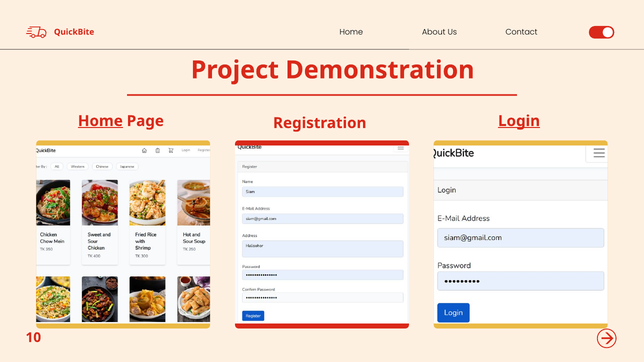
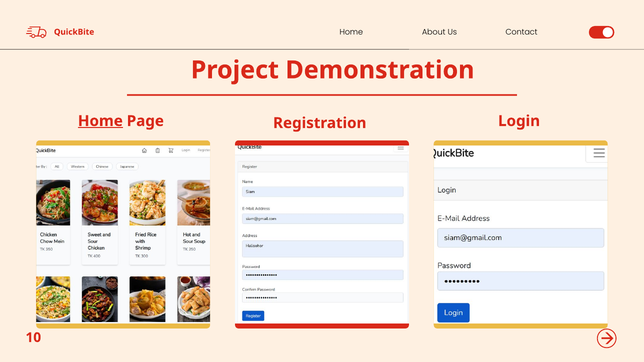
Login underline: present -> none
